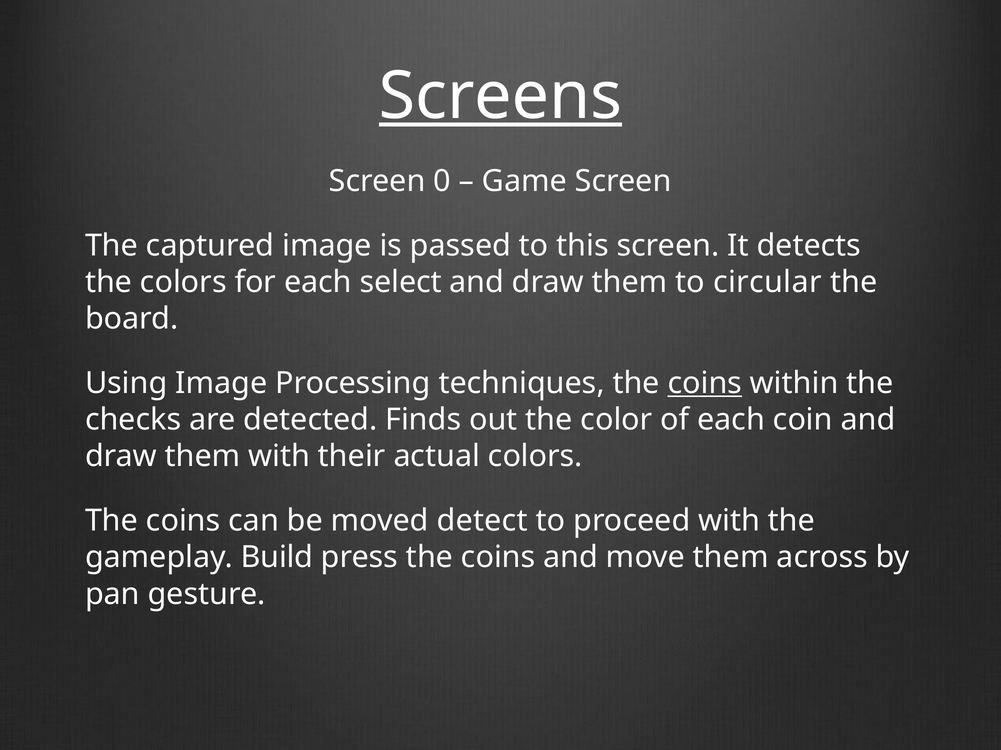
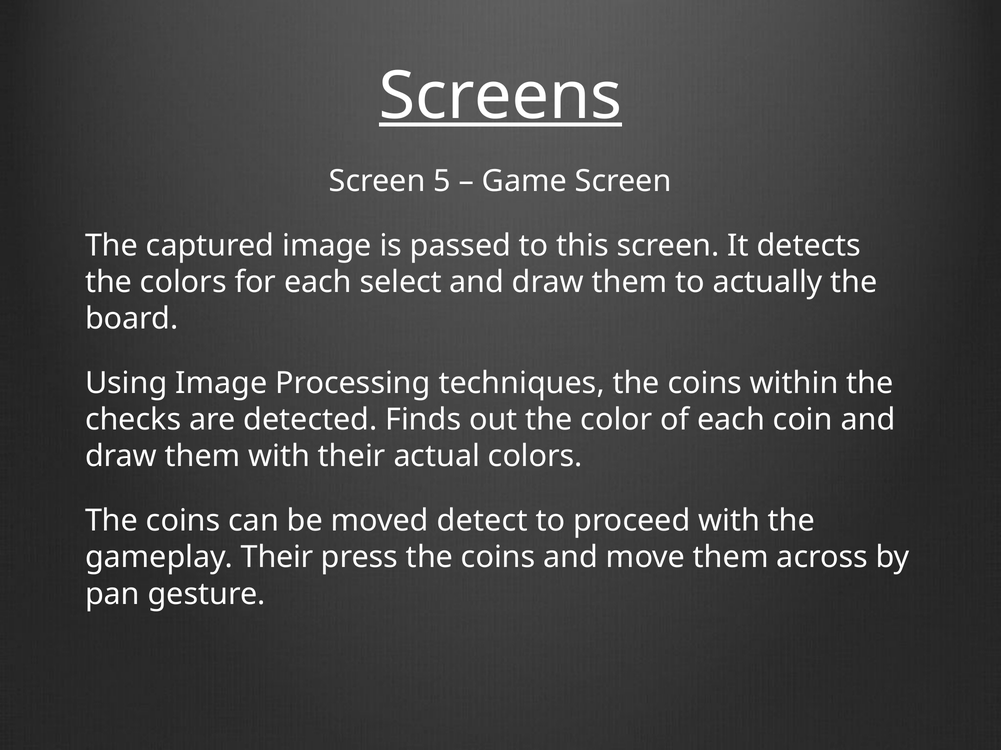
0: 0 -> 5
circular: circular -> actually
coins at (705, 383) underline: present -> none
gameplay Build: Build -> Their
